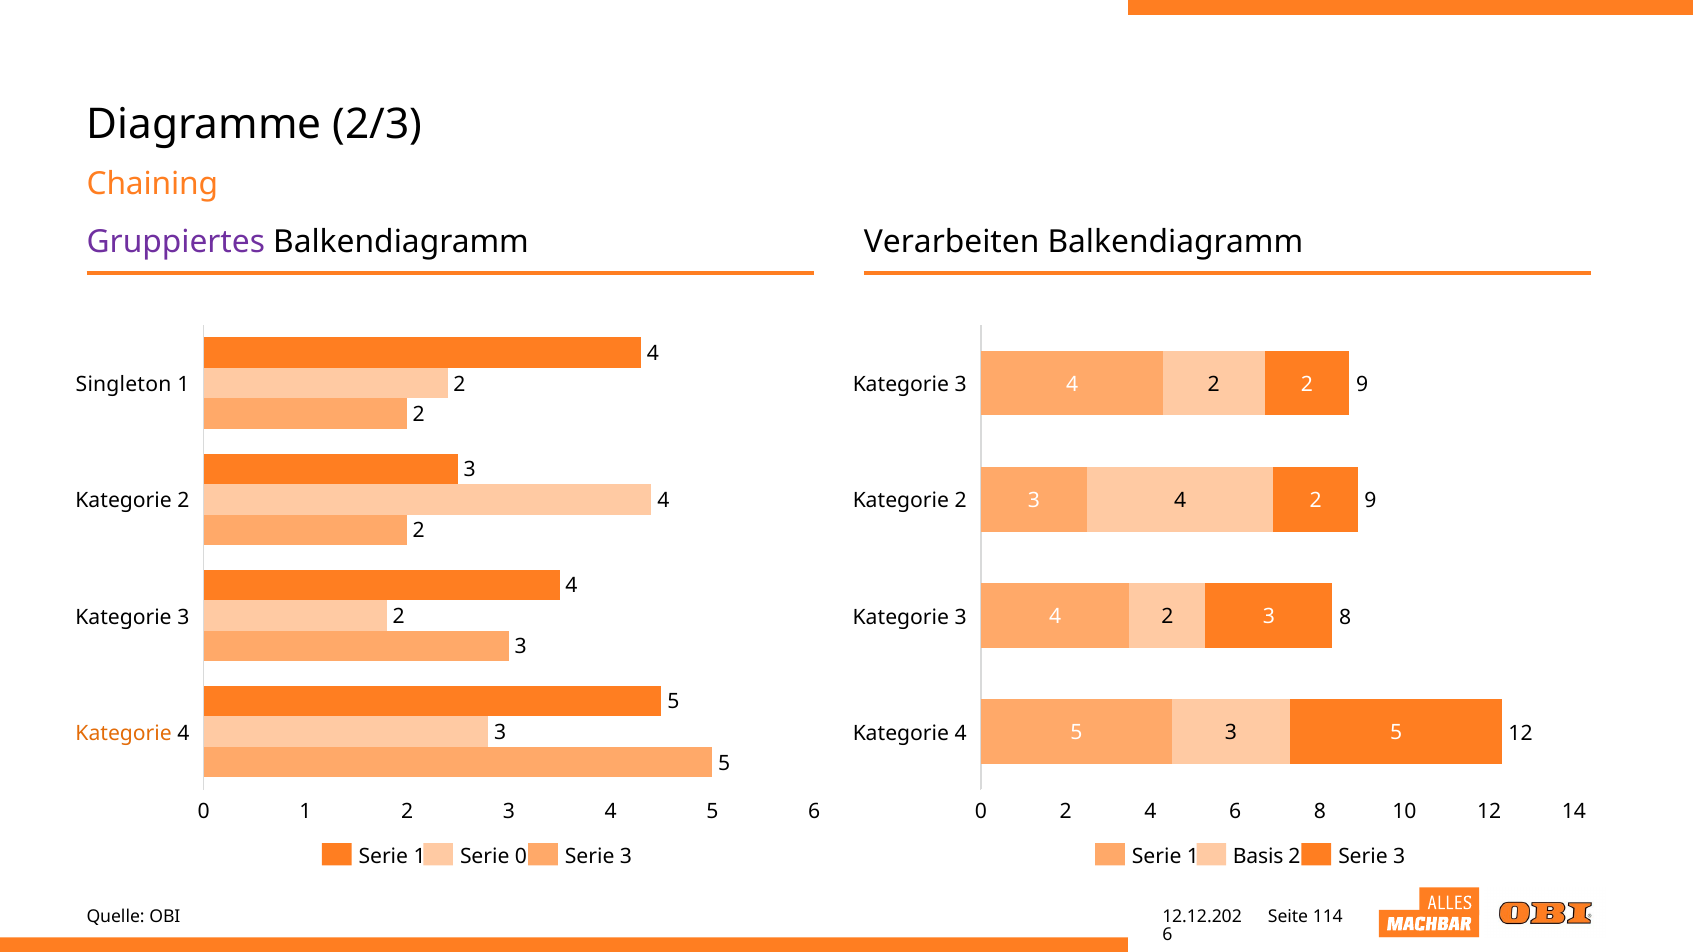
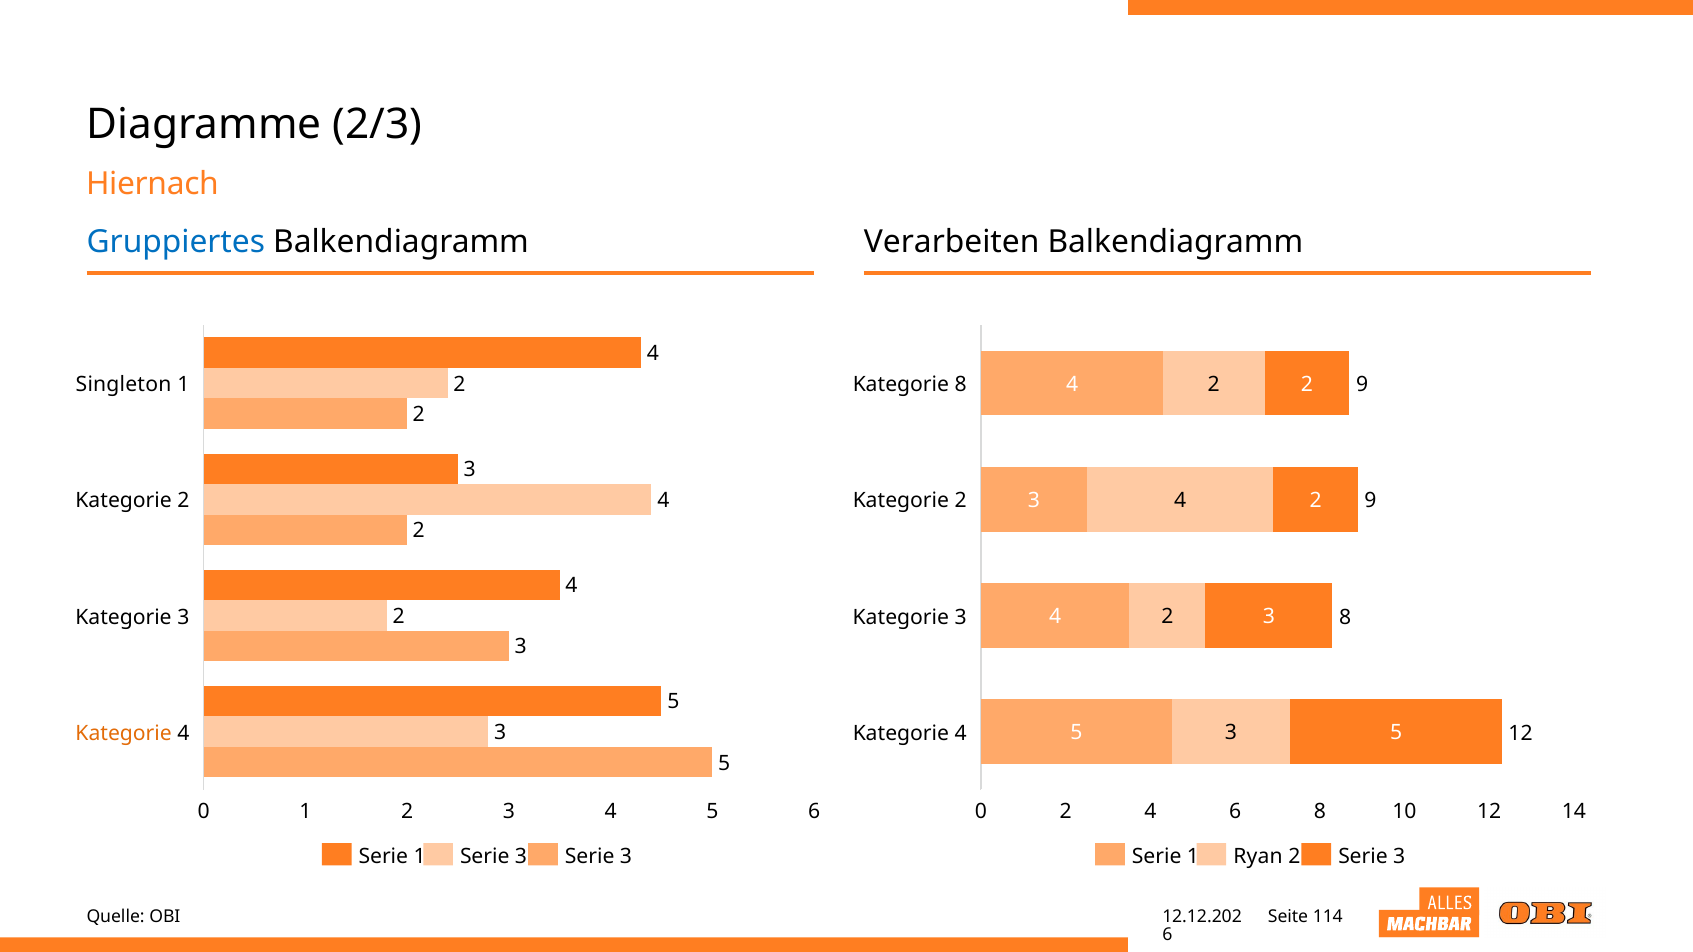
Chaining: Chaining -> Hiernach
Gruppiertes colour: purple -> blue
3 at (961, 385): 3 -> 8
0 at (521, 857): 0 -> 3
Basis: Basis -> Ryan
